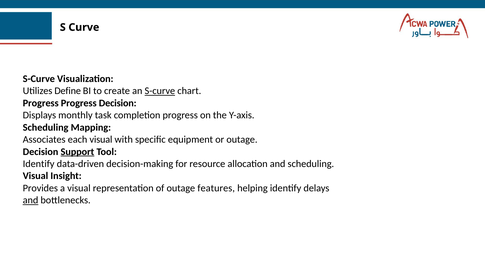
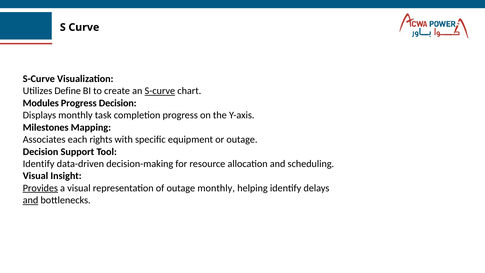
Progress at (41, 103): Progress -> Modules
Scheduling at (46, 127): Scheduling -> Milestones
each visual: visual -> rights
Support underline: present -> none
Provides underline: none -> present
outage features: features -> monthly
